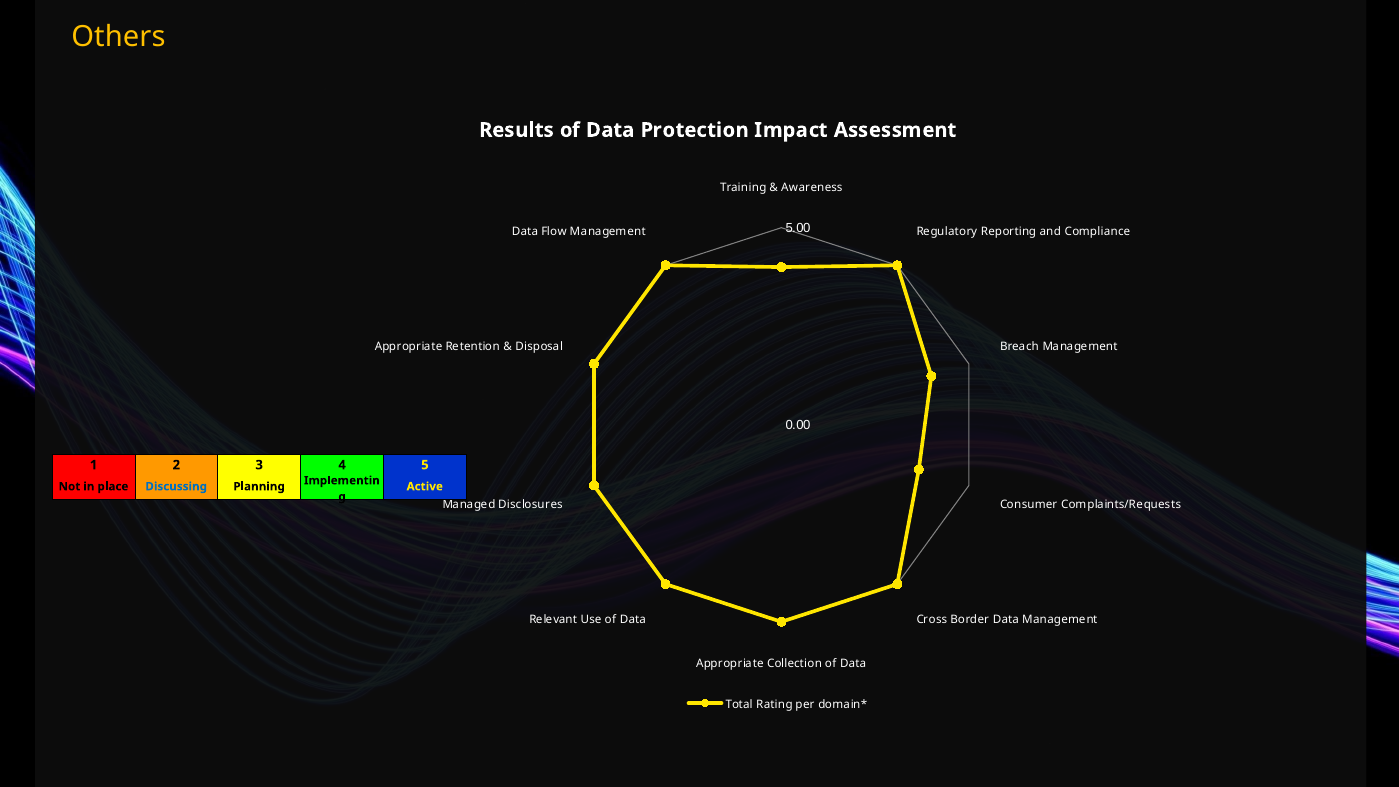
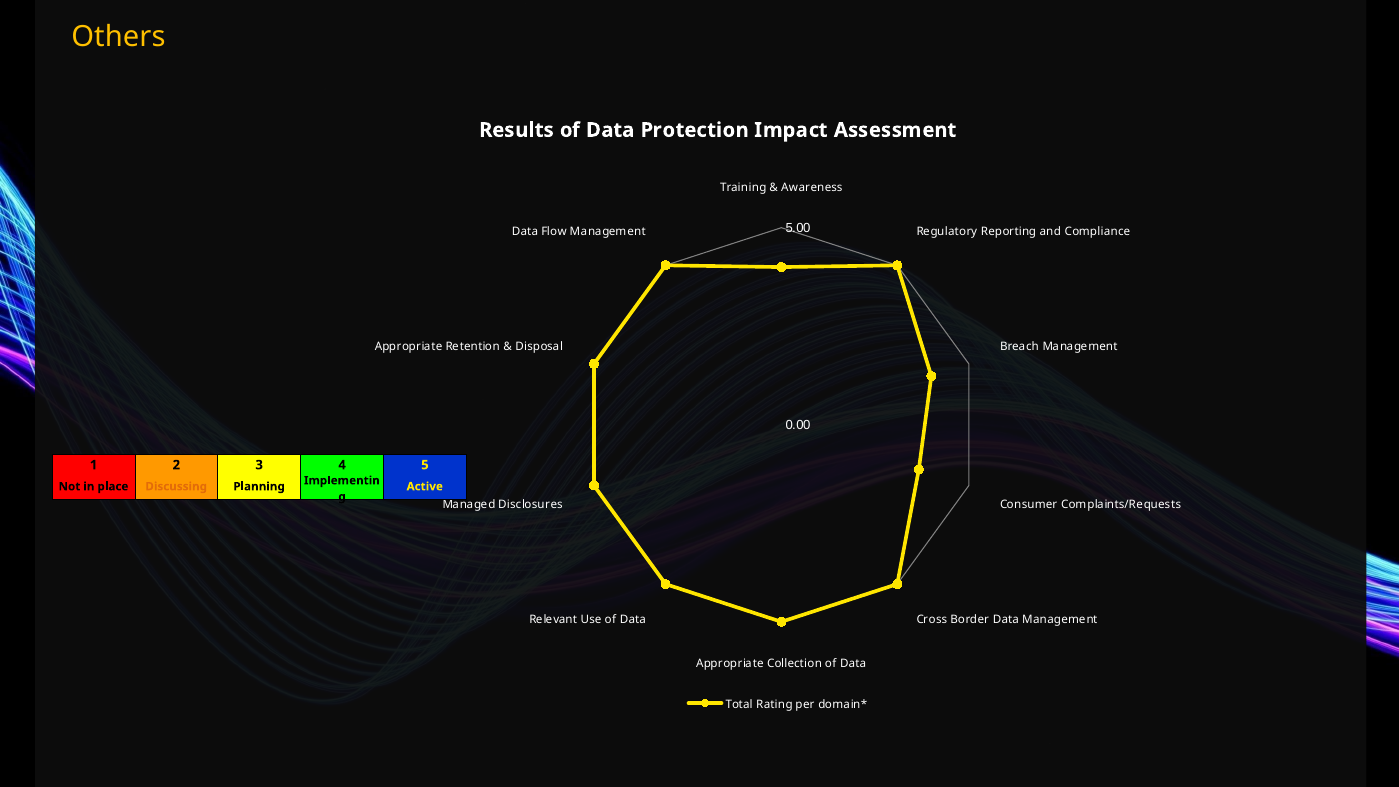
Discussing colour: blue -> orange
